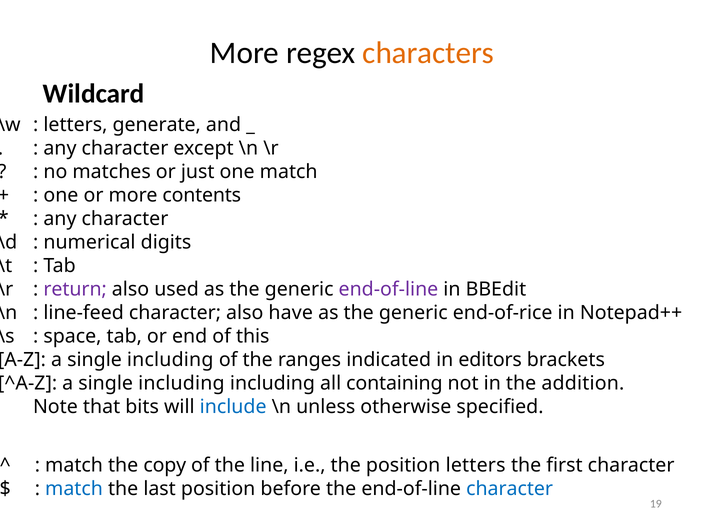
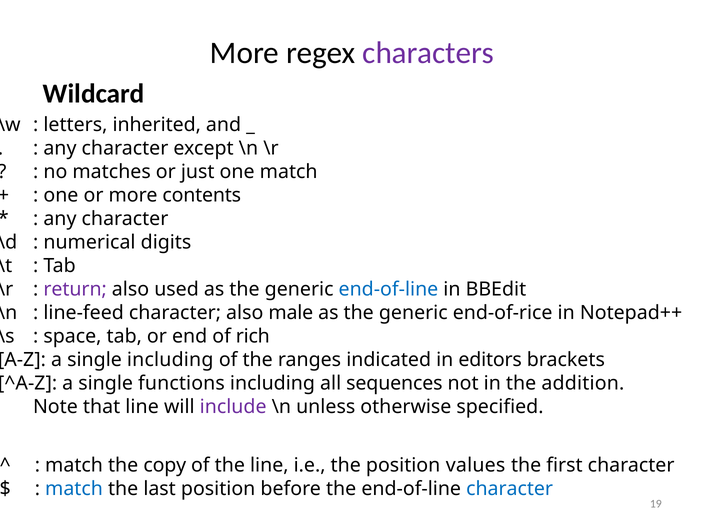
characters colour: orange -> purple
generate: generate -> inherited
end-of-line at (388, 289) colour: purple -> blue
have: have -> male
this: this -> rich
including at (181, 383): including -> functions
containing: containing -> sequences
that bits: bits -> line
include colour: blue -> purple
position letters: letters -> values
